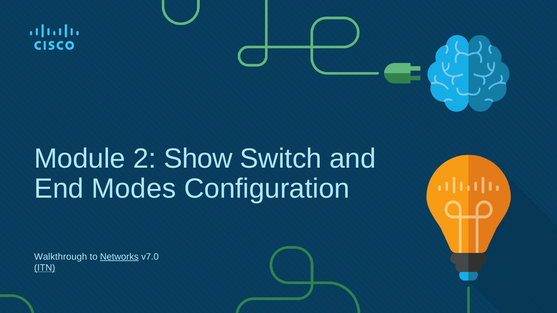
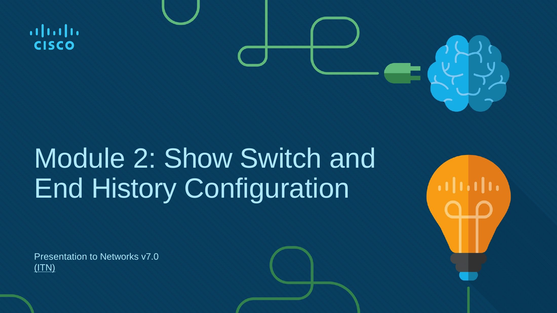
Modes: Modes -> History
Walkthrough: Walkthrough -> Presentation
Networks underline: present -> none
